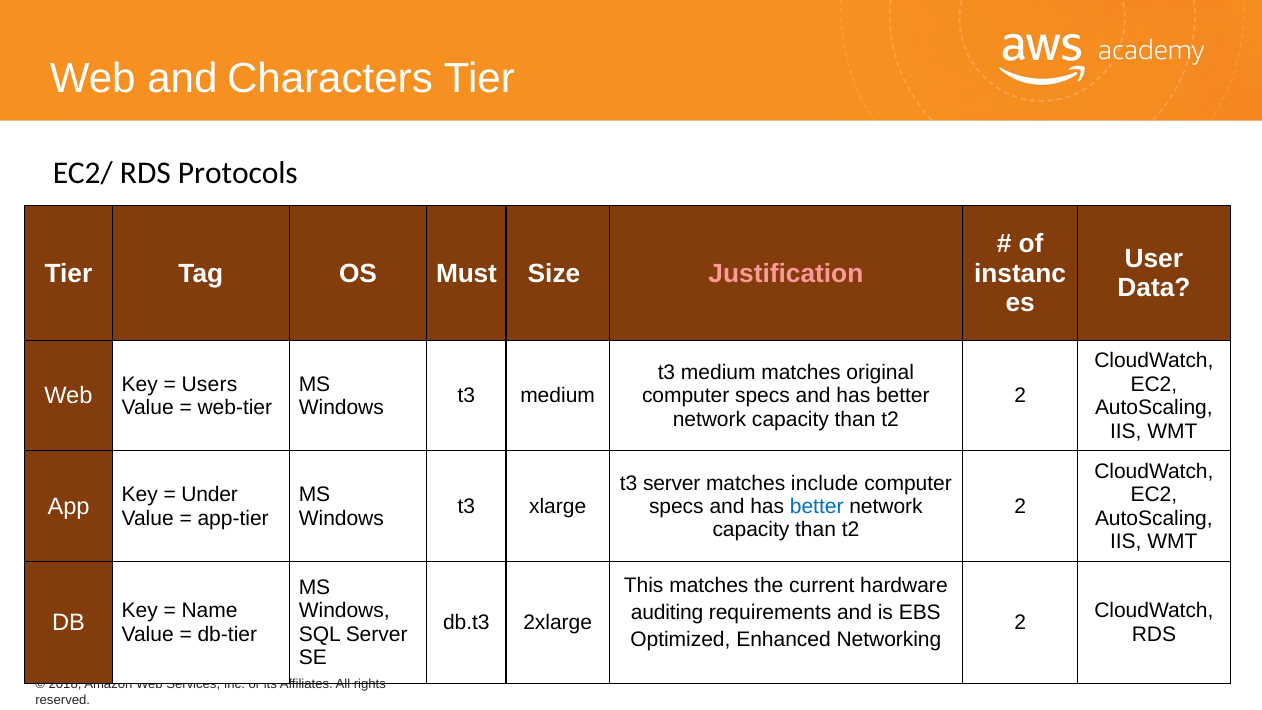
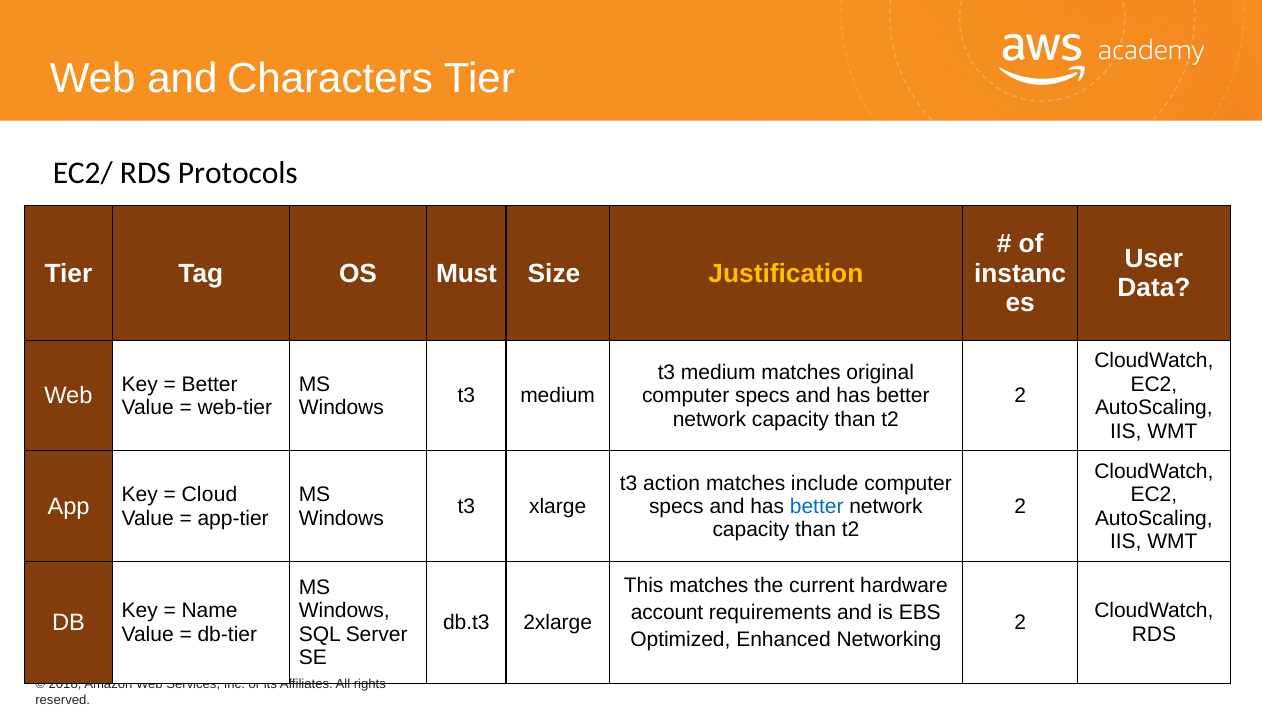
Justification colour: pink -> yellow
Users at (209, 384): Users -> Better
t3 server: server -> action
Under: Under -> Cloud
auditing: auditing -> account
